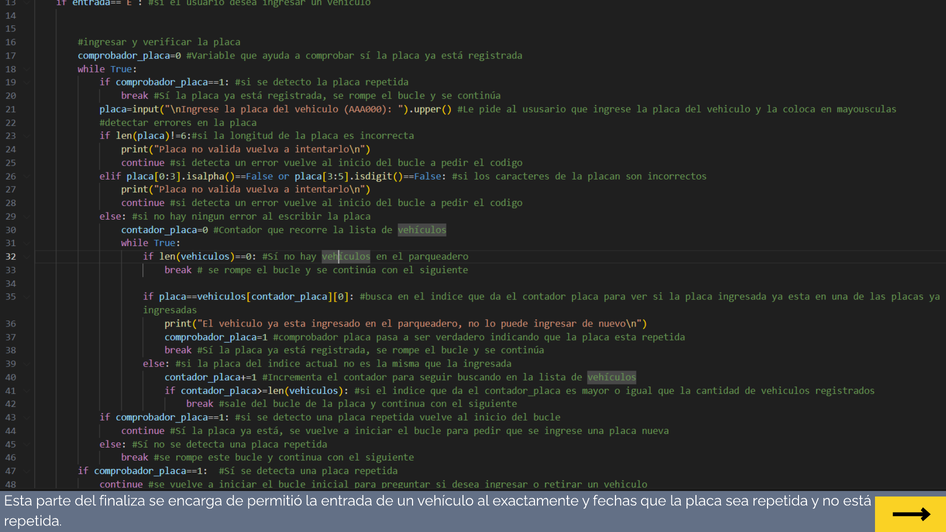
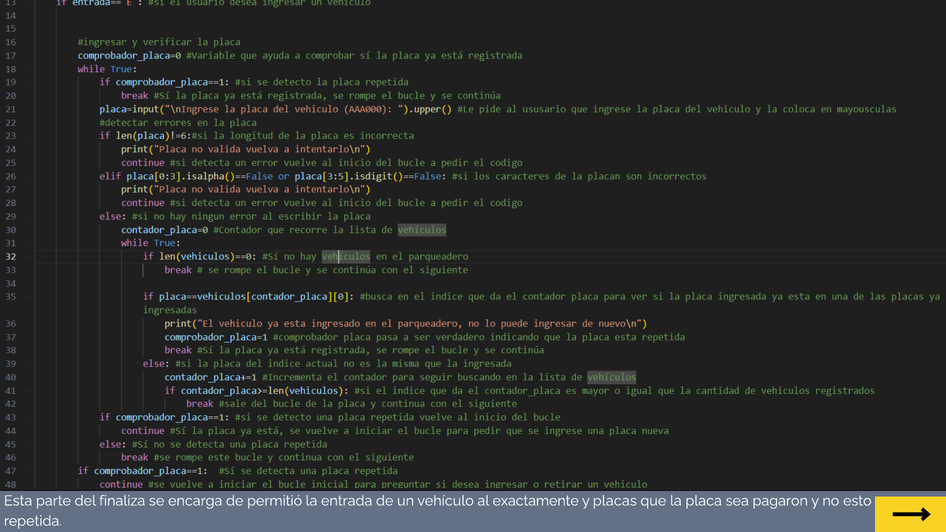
fechas: fechas -> placas
sea repetida: repetida -> pagaron
está: está -> esto
